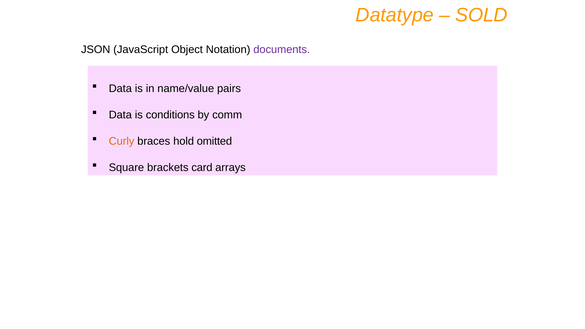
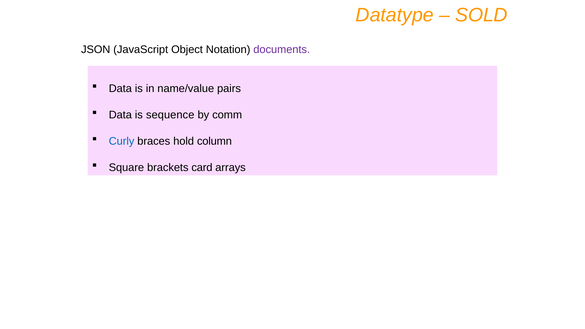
conditions: conditions -> sequence
Curly colour: orange -> blue
omitted: omitted -> column
